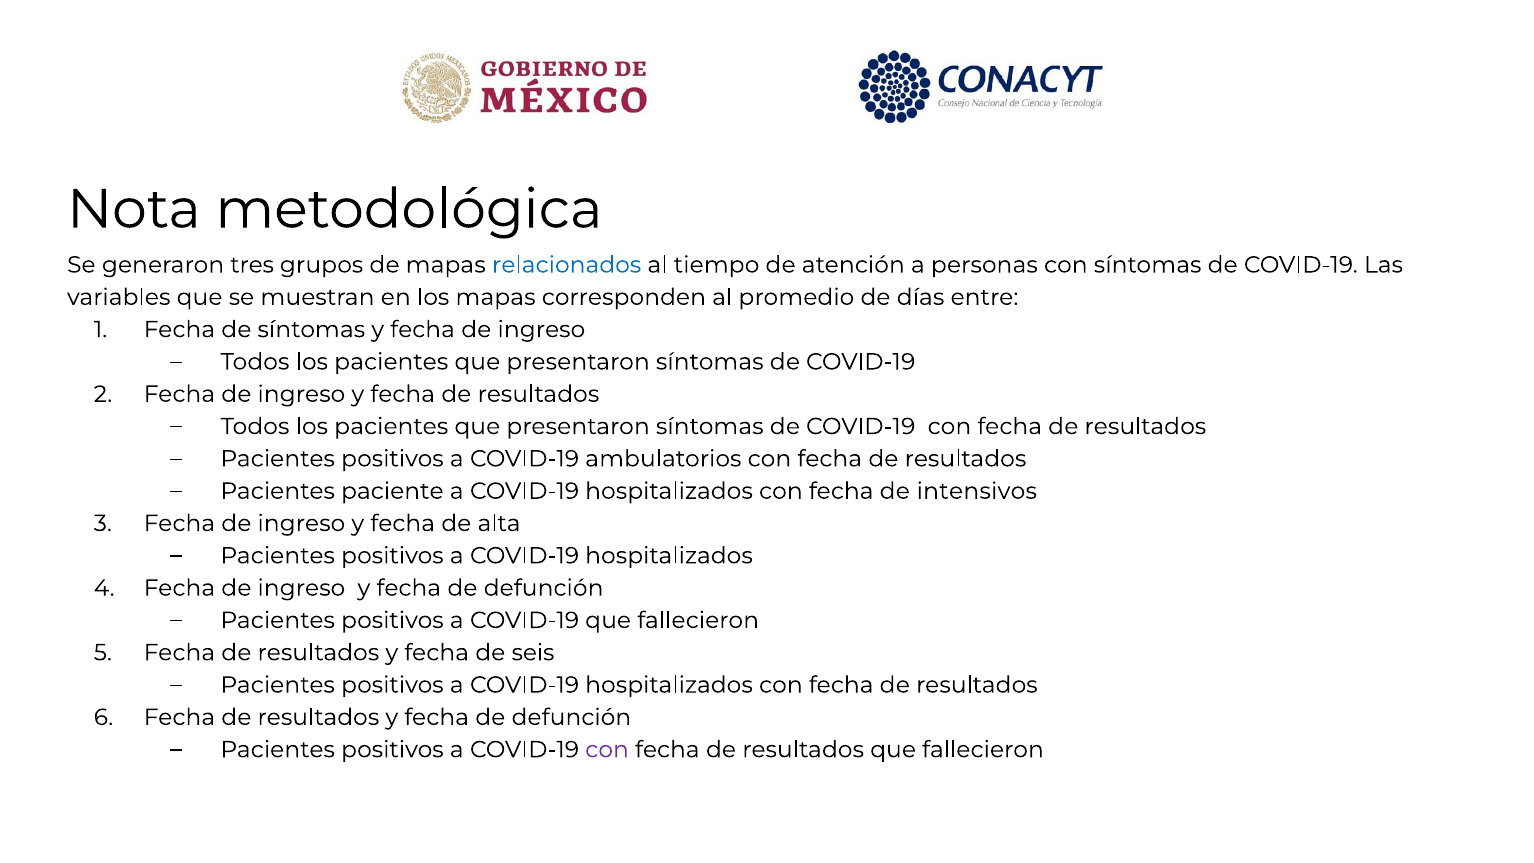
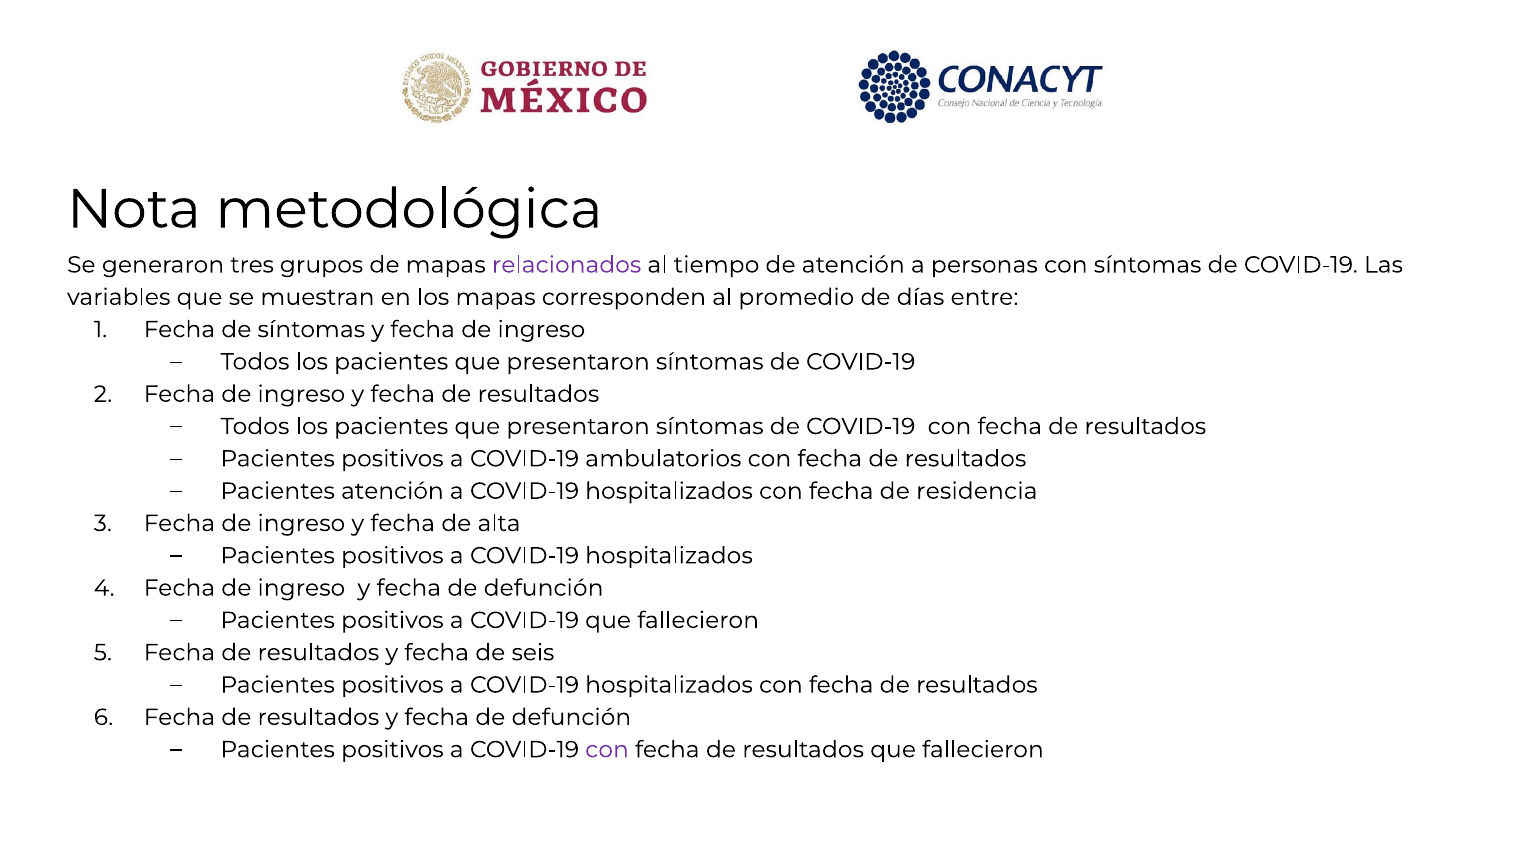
relacionados colour: blue -> purple
Pacientes paciente: paciente -> atención
intensivos: intensivos -> residencia
